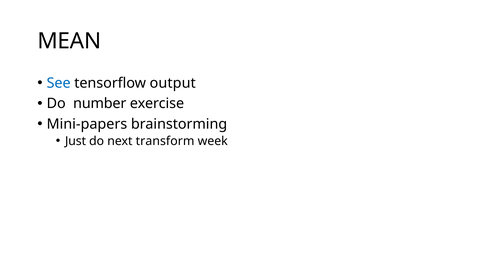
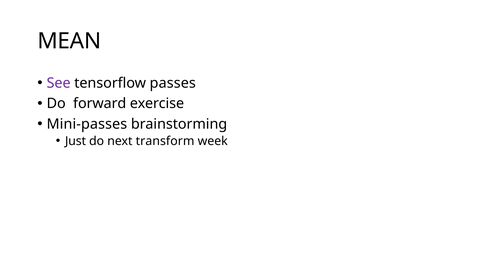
See colour: blue -> purple
output: output -> passes
number: number -> forward
Mini-papers: Mini-papers -> Mini-passes
